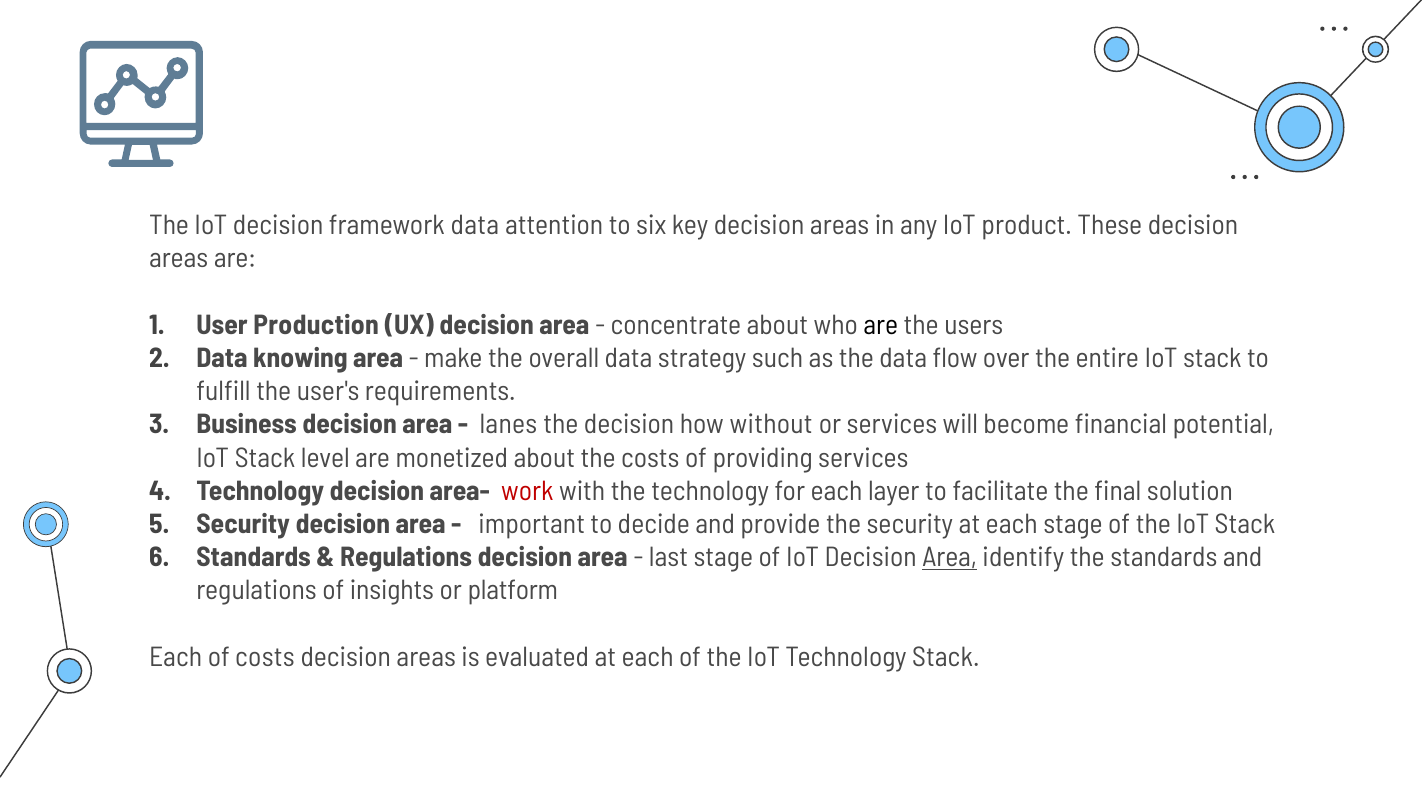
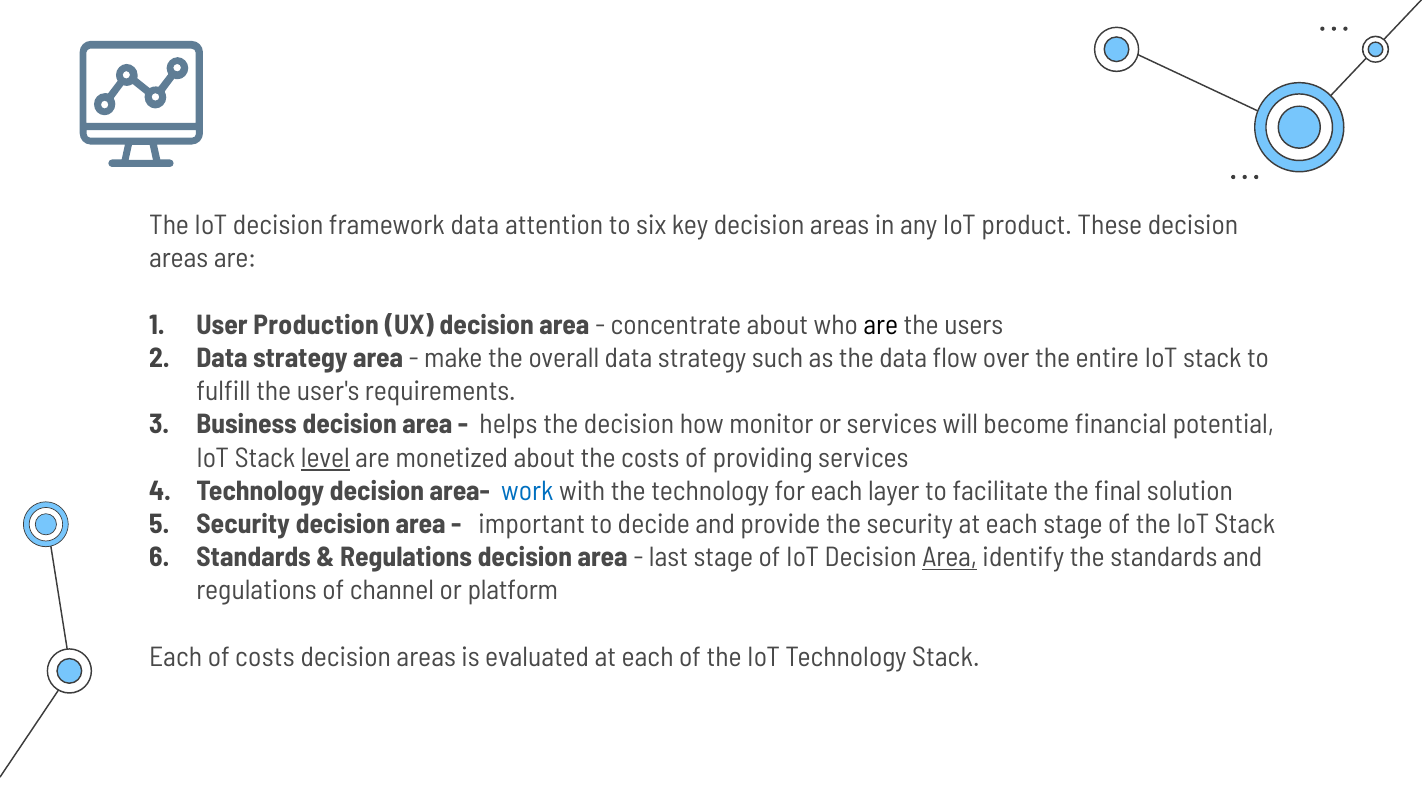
knowing at (300, 358): knowing -> strategy
lanes: lanes -> helps
without: without -> monitor
level underline: none -> present
work colour: red -> blue
insights: insights -> channel
